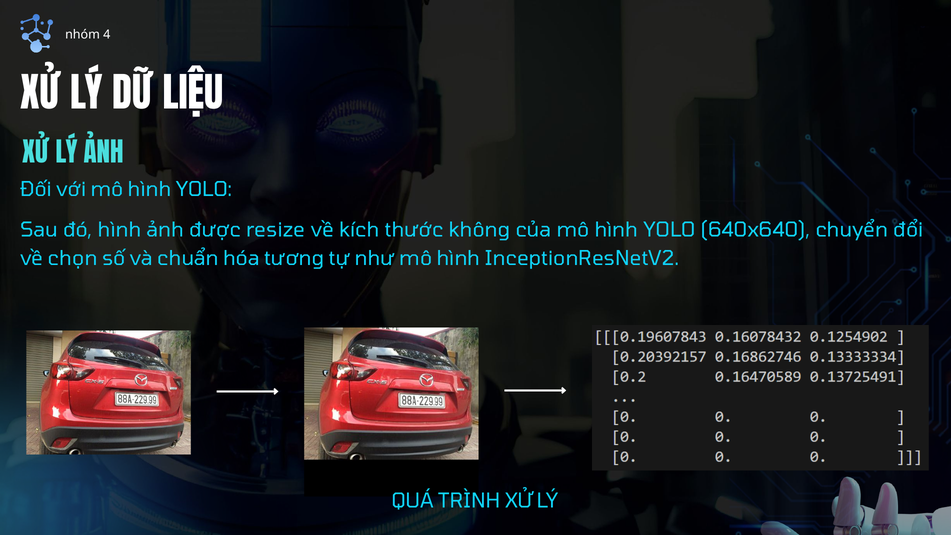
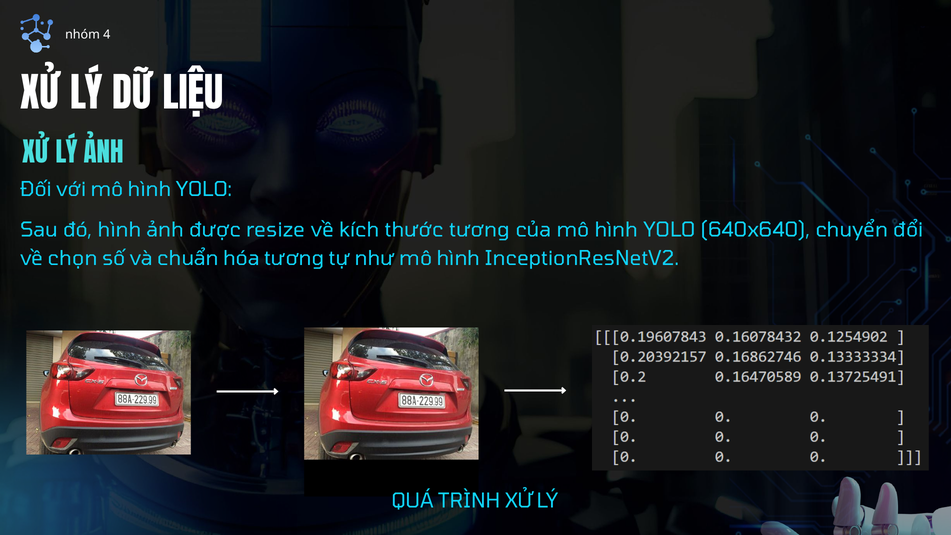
thước không: không -> tương
